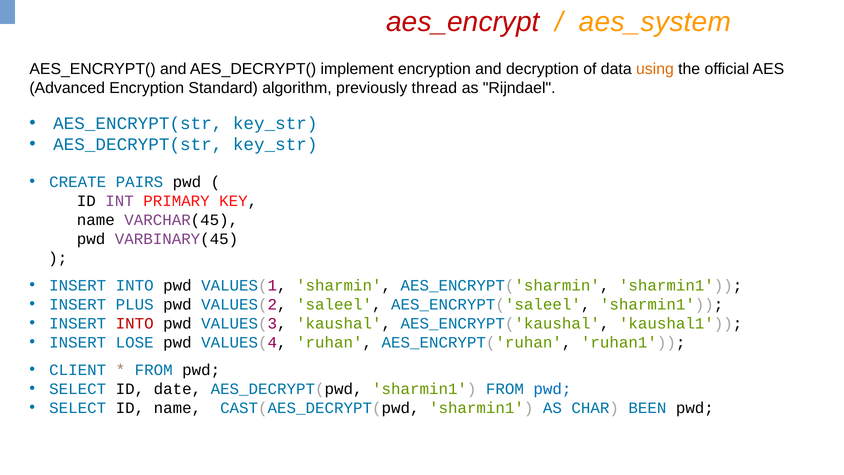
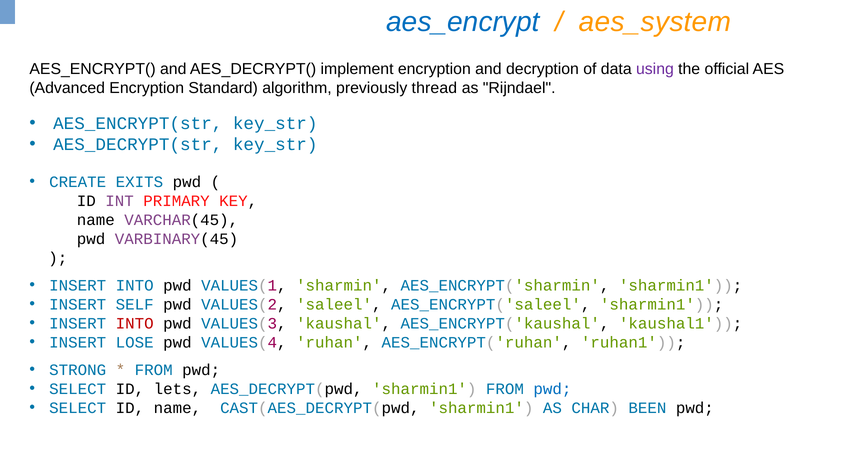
aes_encrypt colour: red -> blue
using colour: orange -> purple
PAIRS: PAIRS -> EXITS
PLUS: PLUS -> SELF
CLIENT: CLIENT -> STRONG
date: date -> lets
